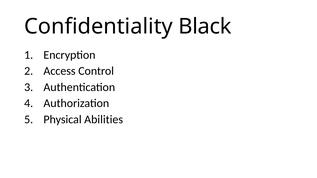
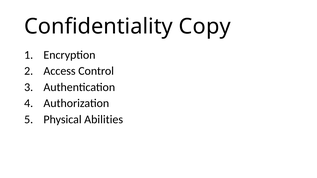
Black: Black -> Copy
